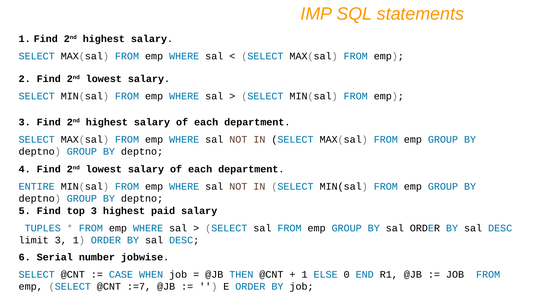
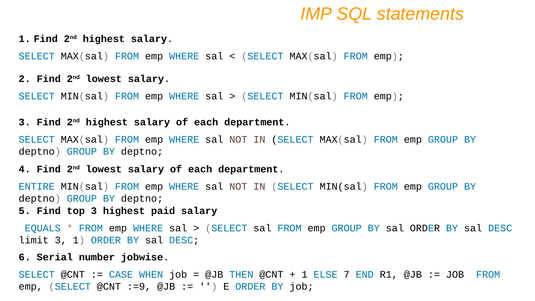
TUPLES: TUPLES -> EQUALS
0: 0 -> 7
:=7: :=7 -> :=9
